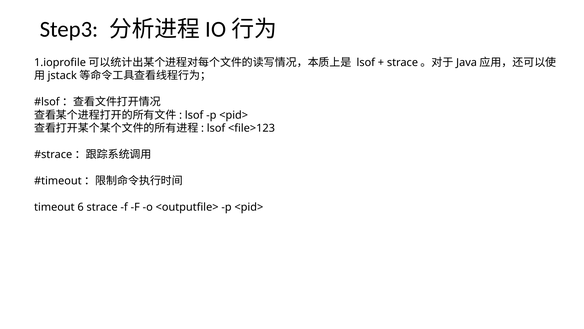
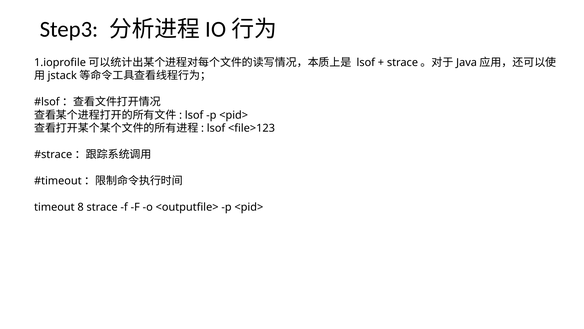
6: 6 -> 8
